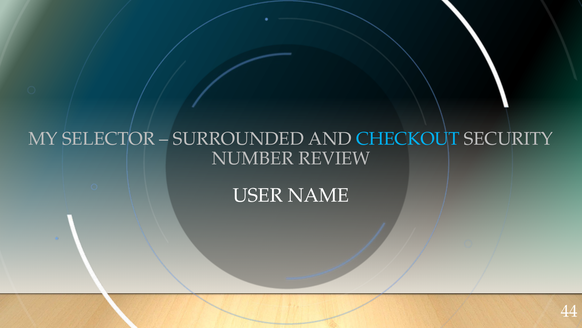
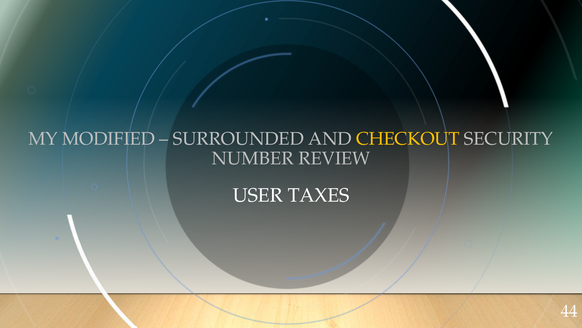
SELECTOR: SELECTOR -> MODIFIED
CHECKOUT colour: light blue -> yellow
NAME: NAME -> TAXES
